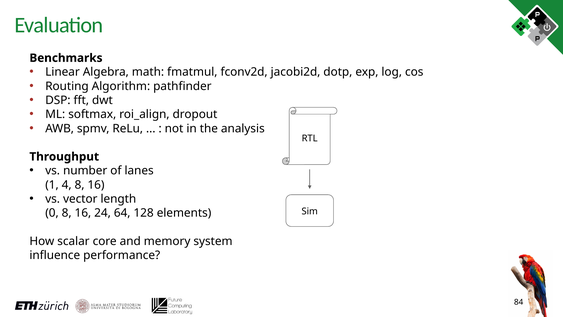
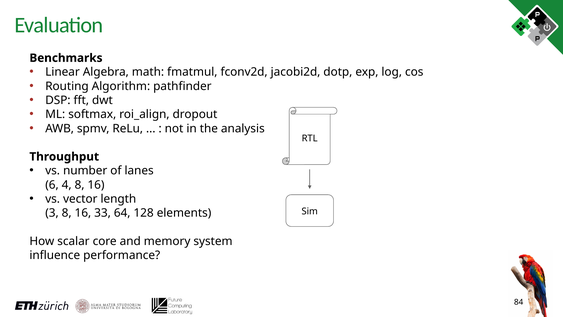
1: 1 -> 6
0: 0 -> 3
24: 24 -> 33
